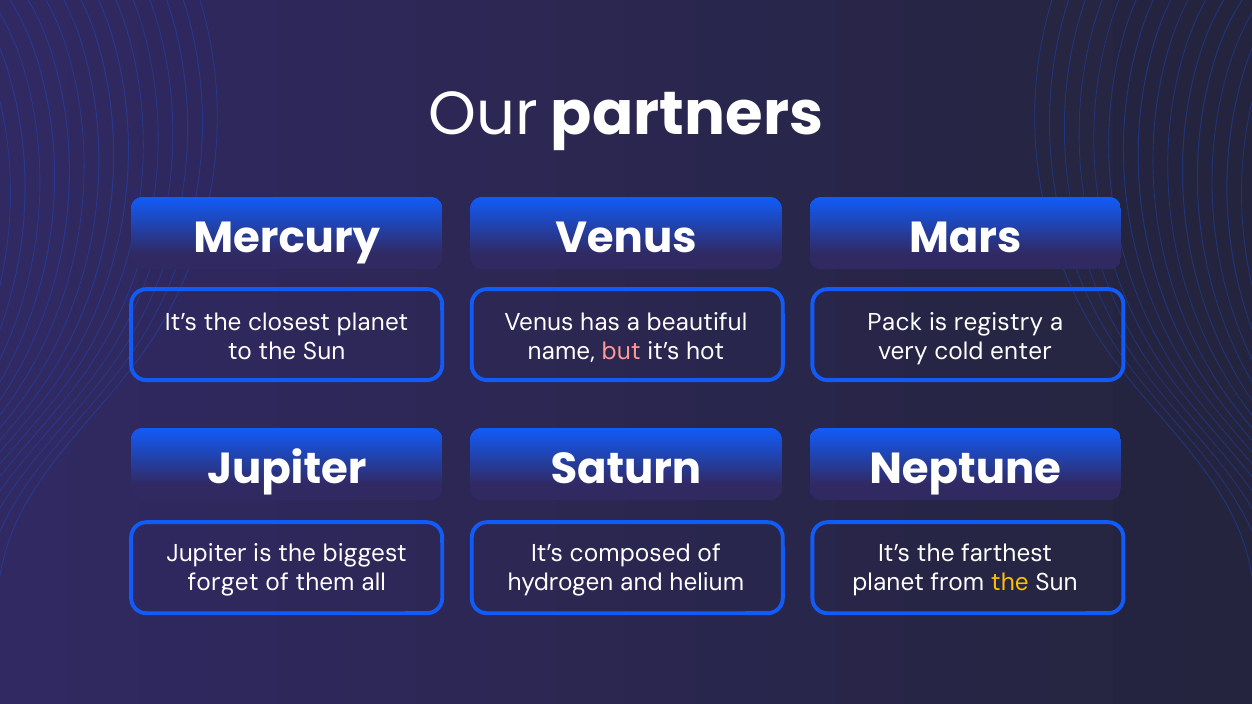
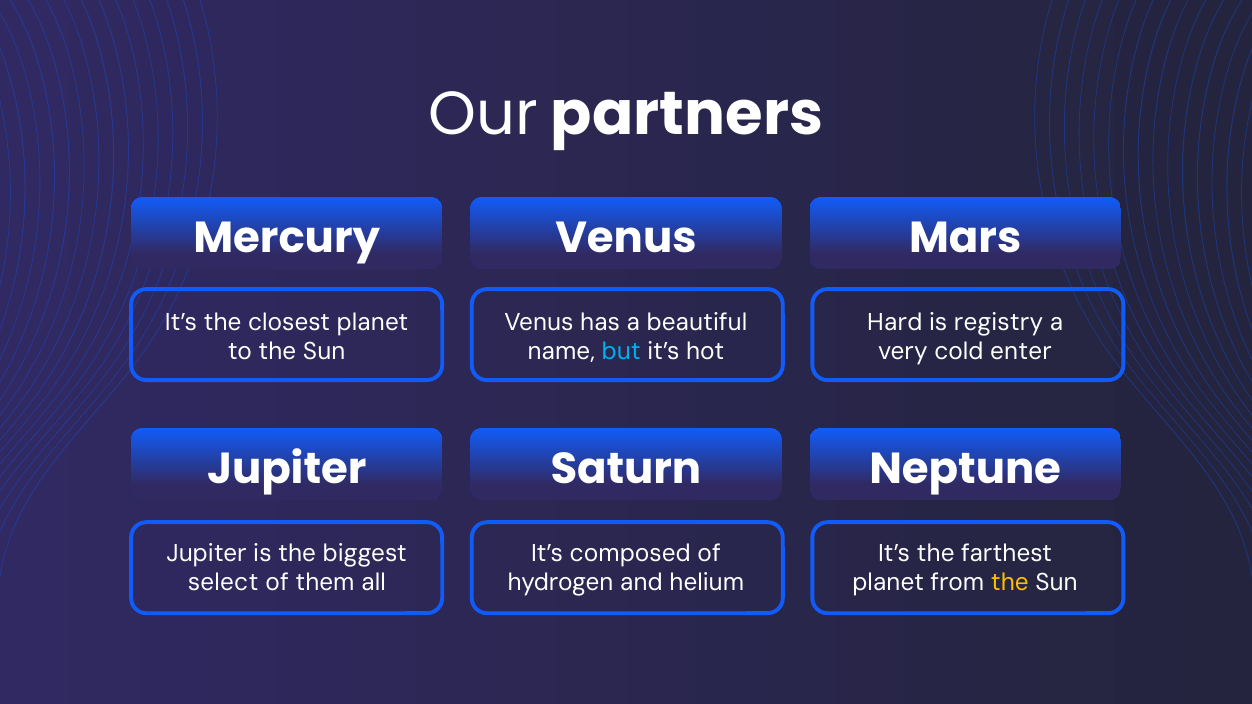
Pack: Pack -> Hard
but colour: pink -> light blue
forget: forget -> select
